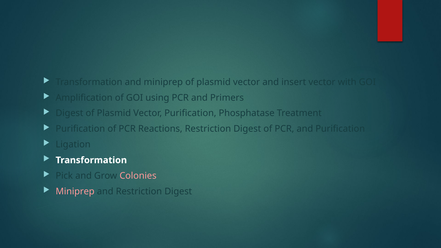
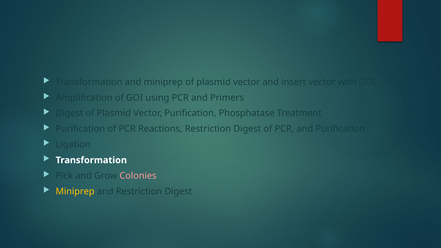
Miniprep at (75, 191) colour: pink -> yellow
